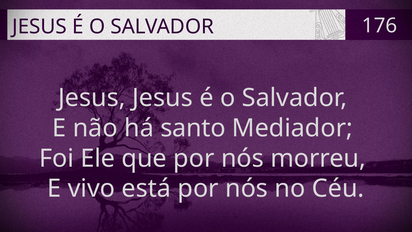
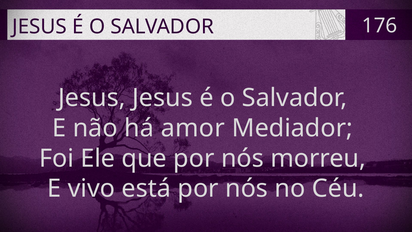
santo: santo -> amor
